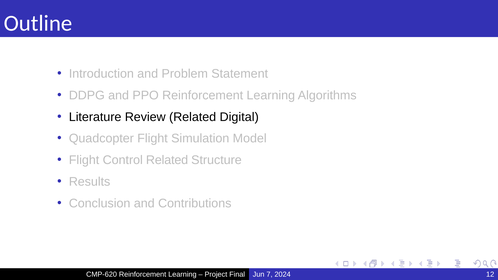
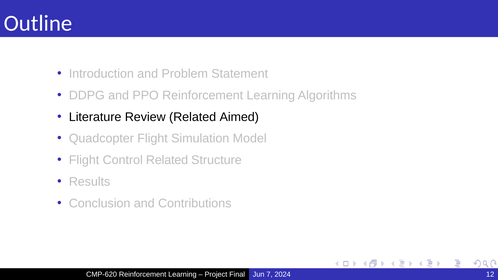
Digital: Digital -> Aimed
